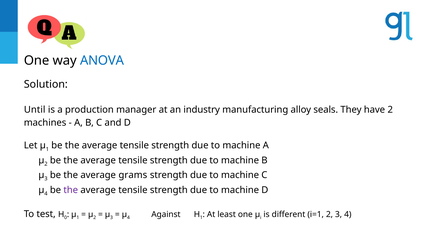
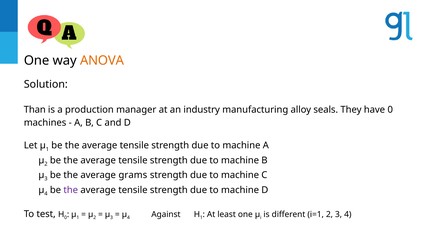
ANOVA colour: blue -> orange
Until: Until -> Than
have 2: 2 -> 0
